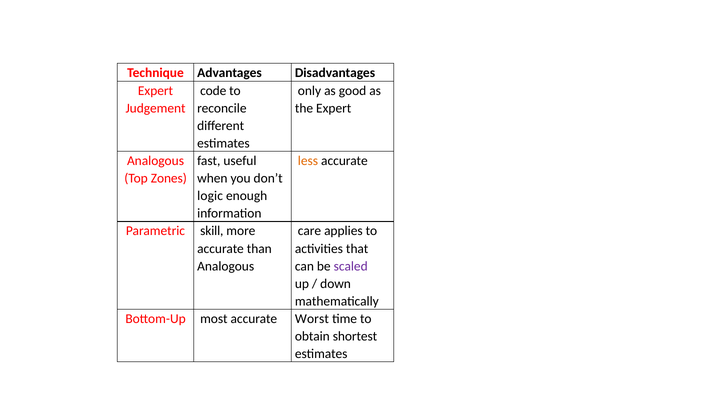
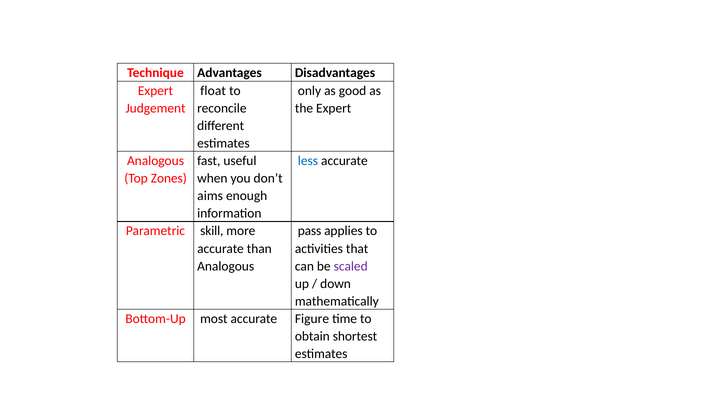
code: code -> float
less colour: orange -> blue
logic: logic -> aims
care: care -> pass
Worst: Worst -> Figure
